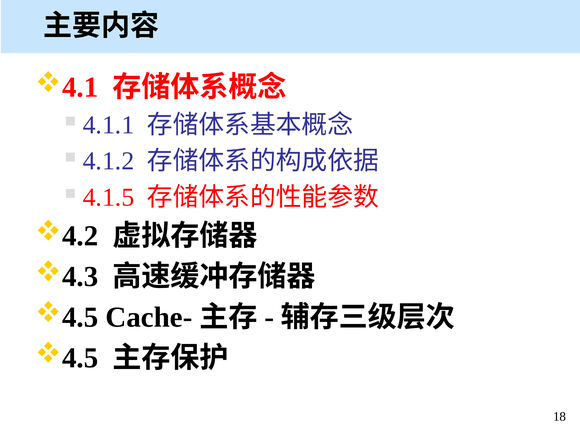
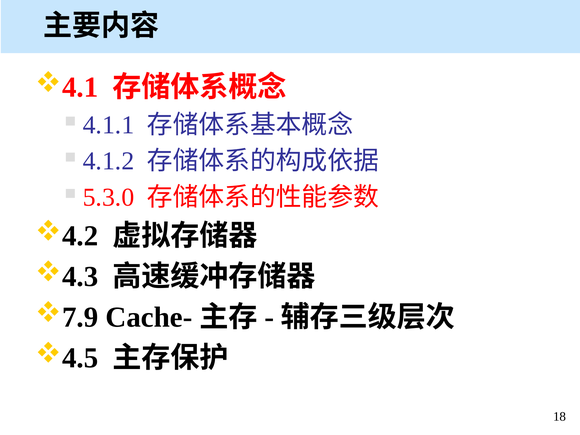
4.1.5: 4.1.5 -> 5.3.0
4.5 at (80, 317): 4.5 -> 7.9
